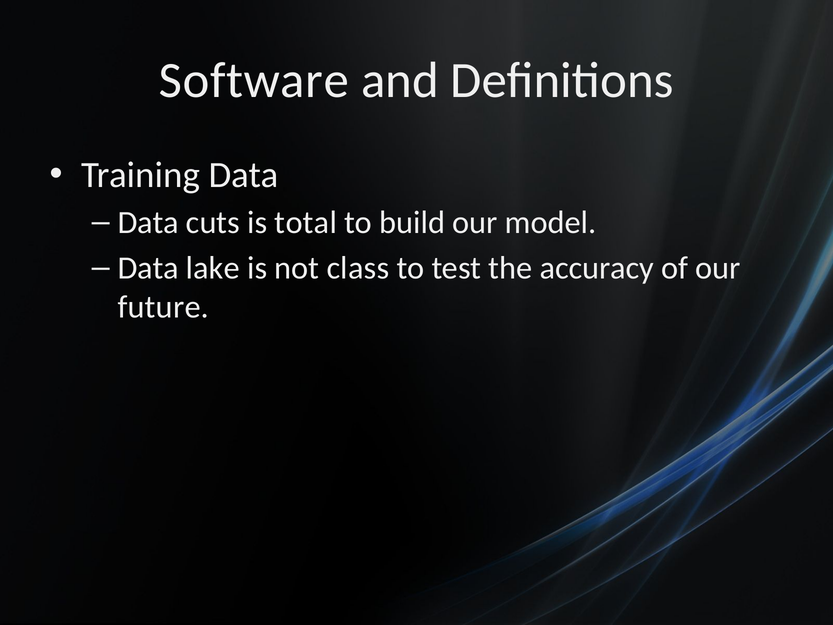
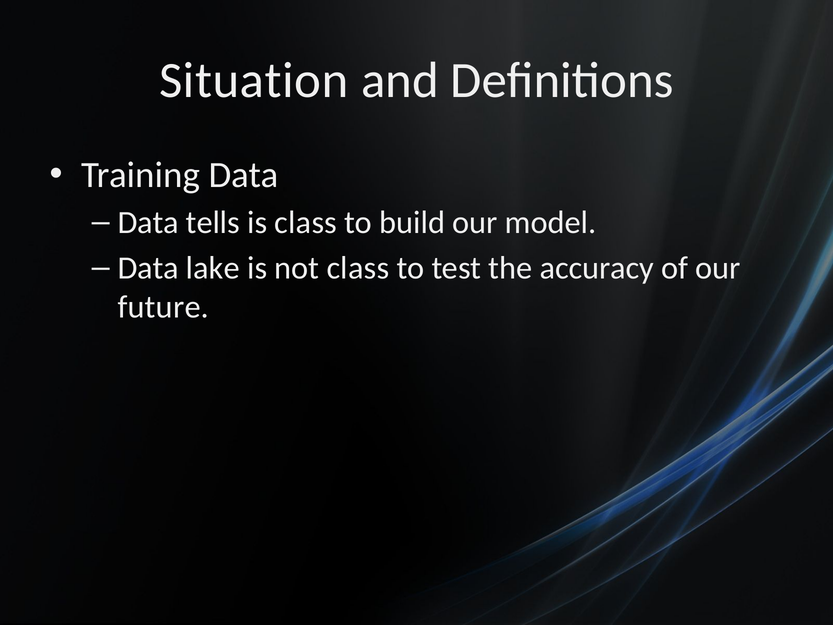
Software: Software -> Situation
cuts: cuts -> tells
is total: total -> class
